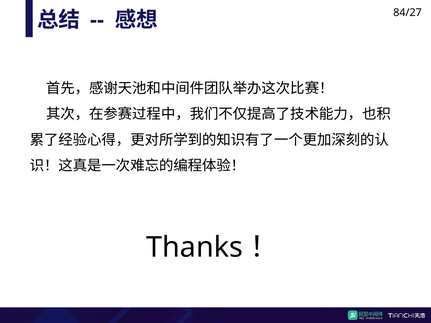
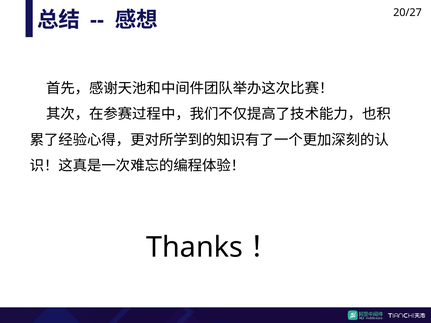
84/27: 84/27 -> 20/27
